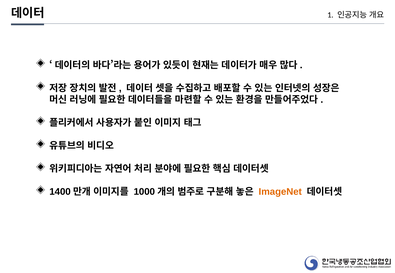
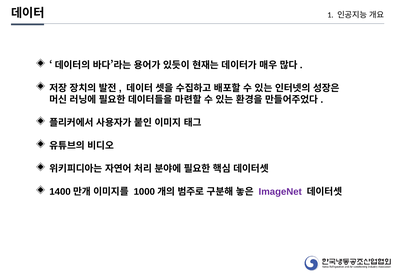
ImageNet colour: orange -> purple
